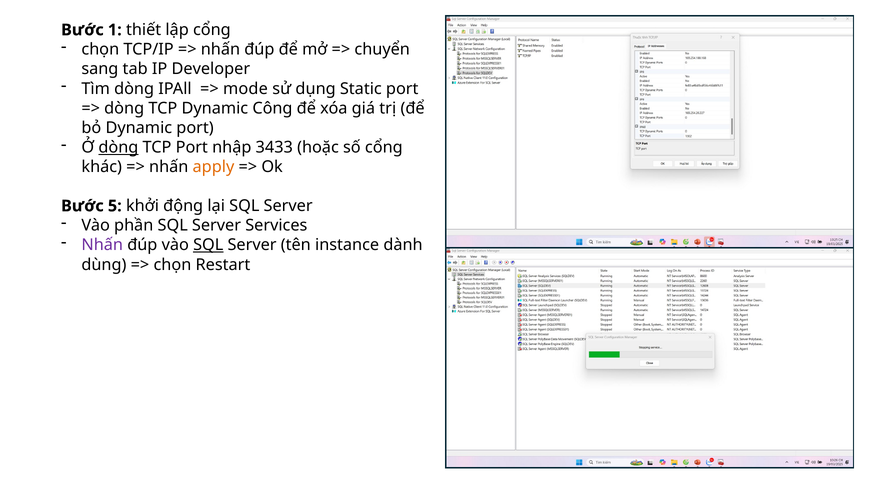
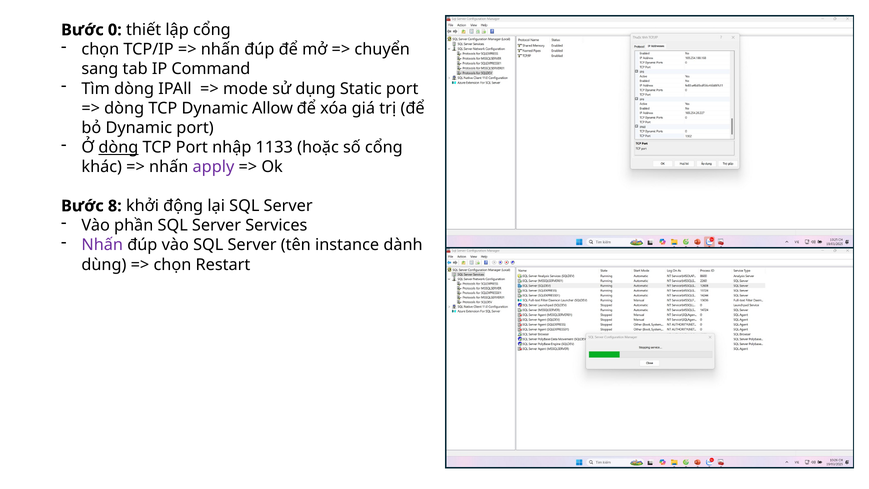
1: 1 -> 0
Developer: Developer -> Command
Công: Công -> Allow
3433: 3433 -> 1133
apply colour: orange -> purple
5: 5 -> 8
SQL at (208, 245) underline: present -> none
